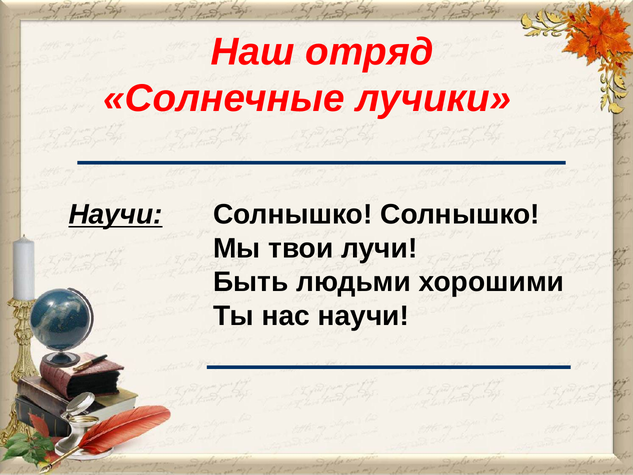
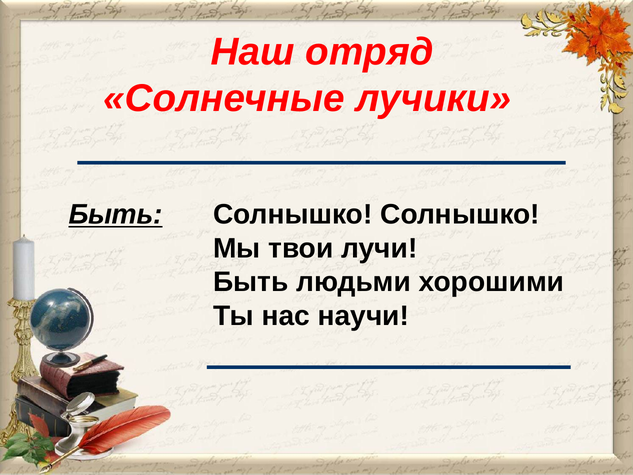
Научи at (115, 215): Научи -> Быть
